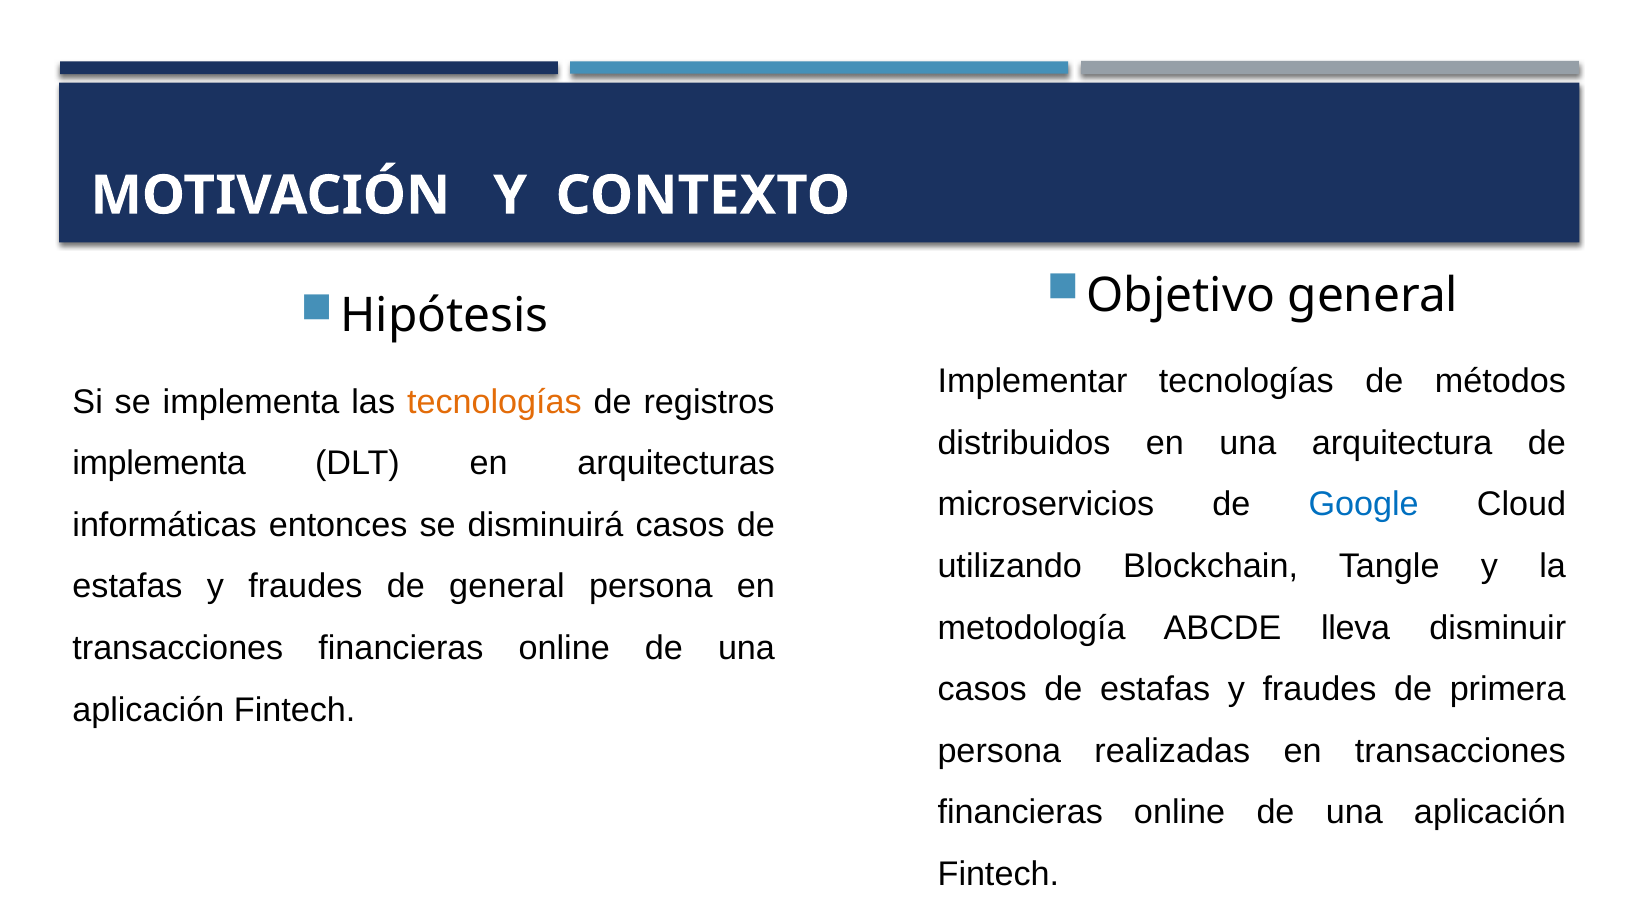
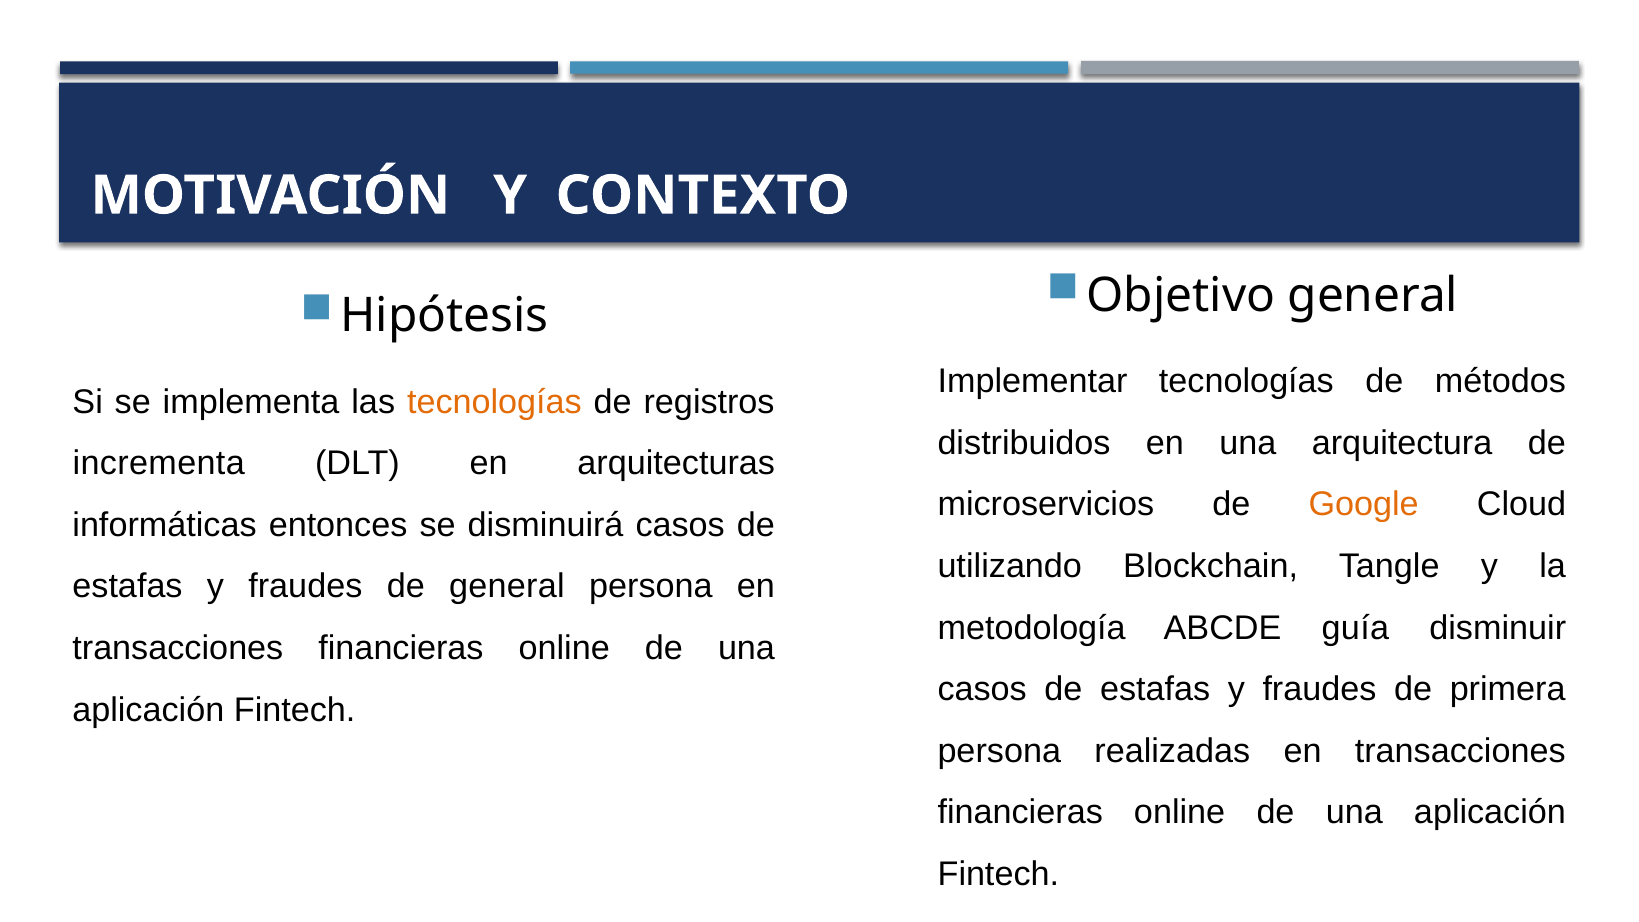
implementa at (159, 464): implementa -> incrementa
Google colour: blue -> orange
lleva: lleva -> guía
